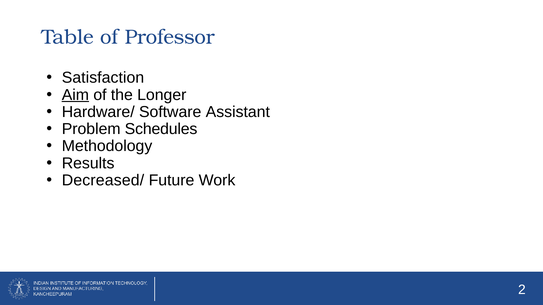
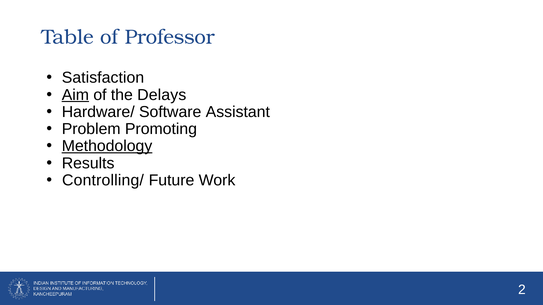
Longer: Longer -> Delays
Schedules: Schedules -> Promoting
Methodology underline: none -> present
Decreased/: Decreased/ -> Controlling/
